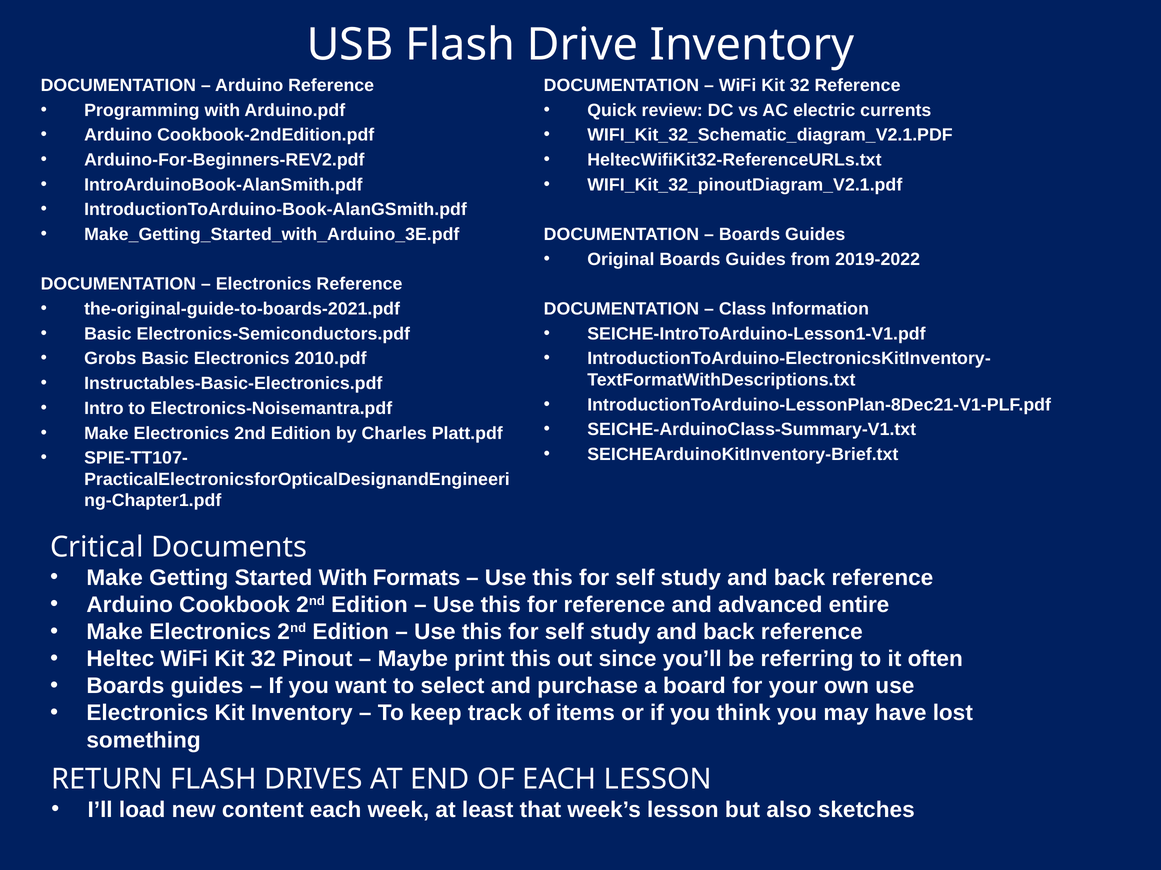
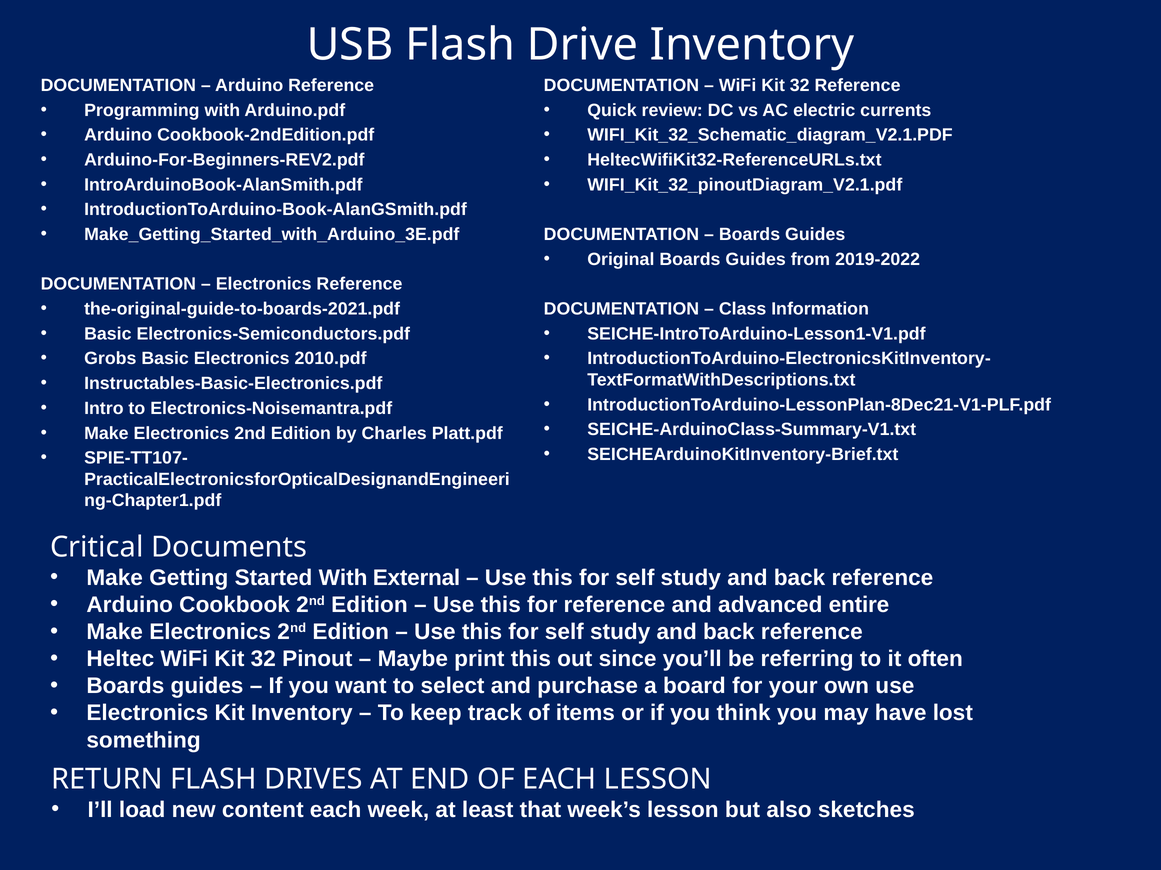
Formats: Formats -> External
